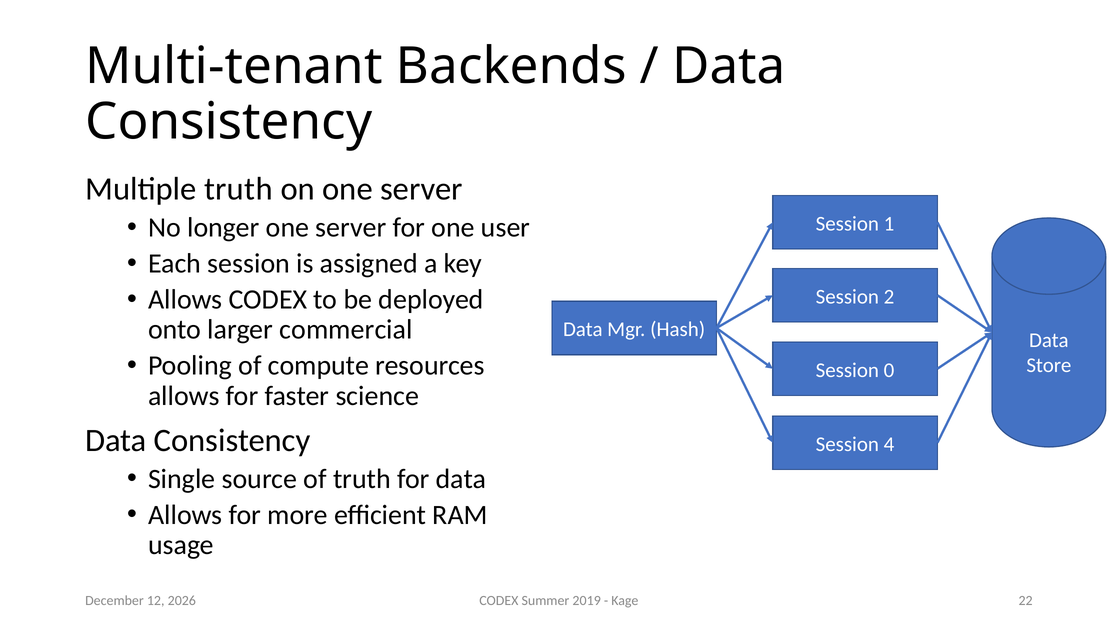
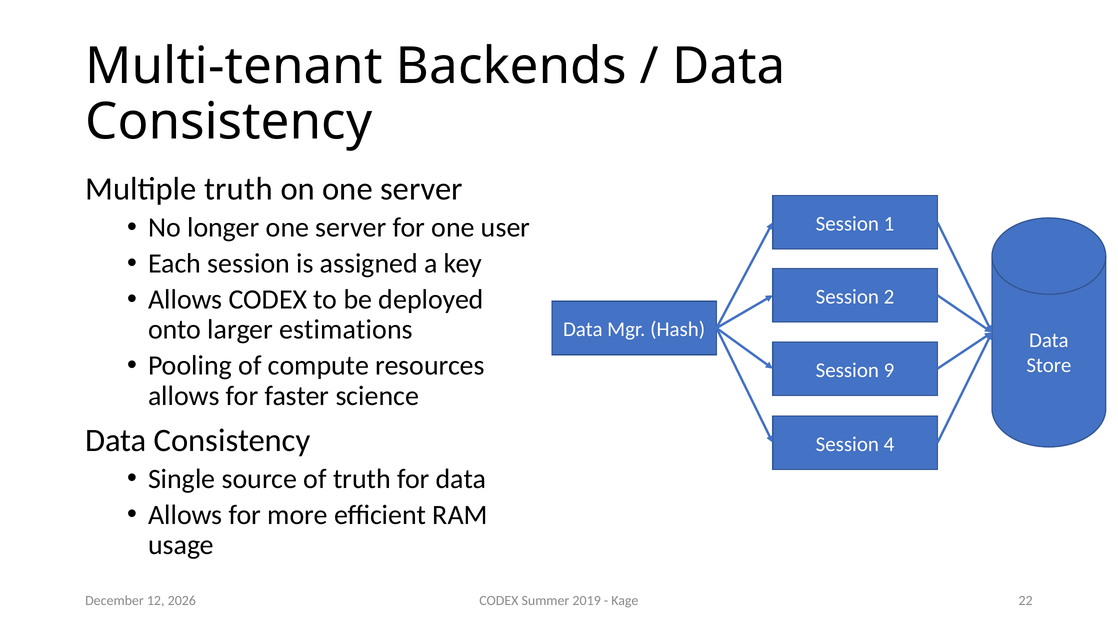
commercial: commercial -> estimations
0: 0 -> 9
